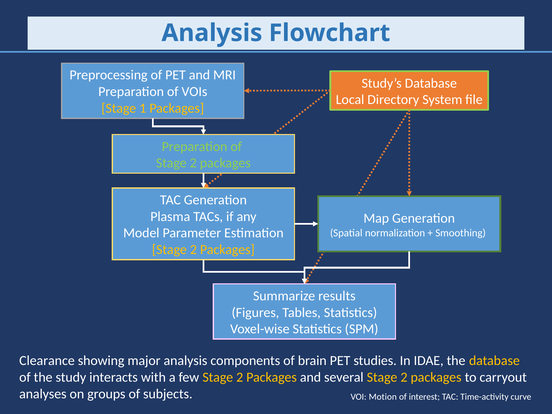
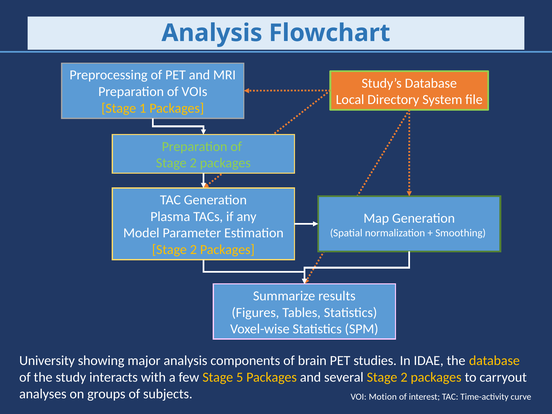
Clearance: Clearance -> University
few Stage 2: 2 -> 5
